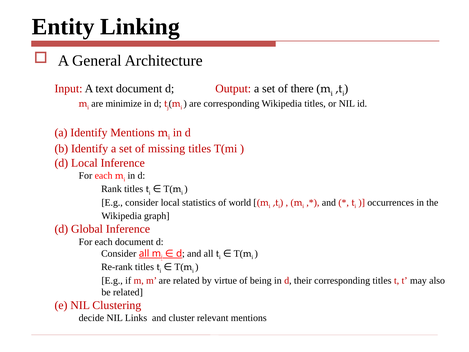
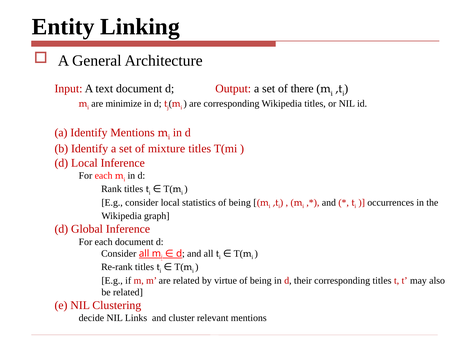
missing: missing -> mixture
statistics of world: world -> being
